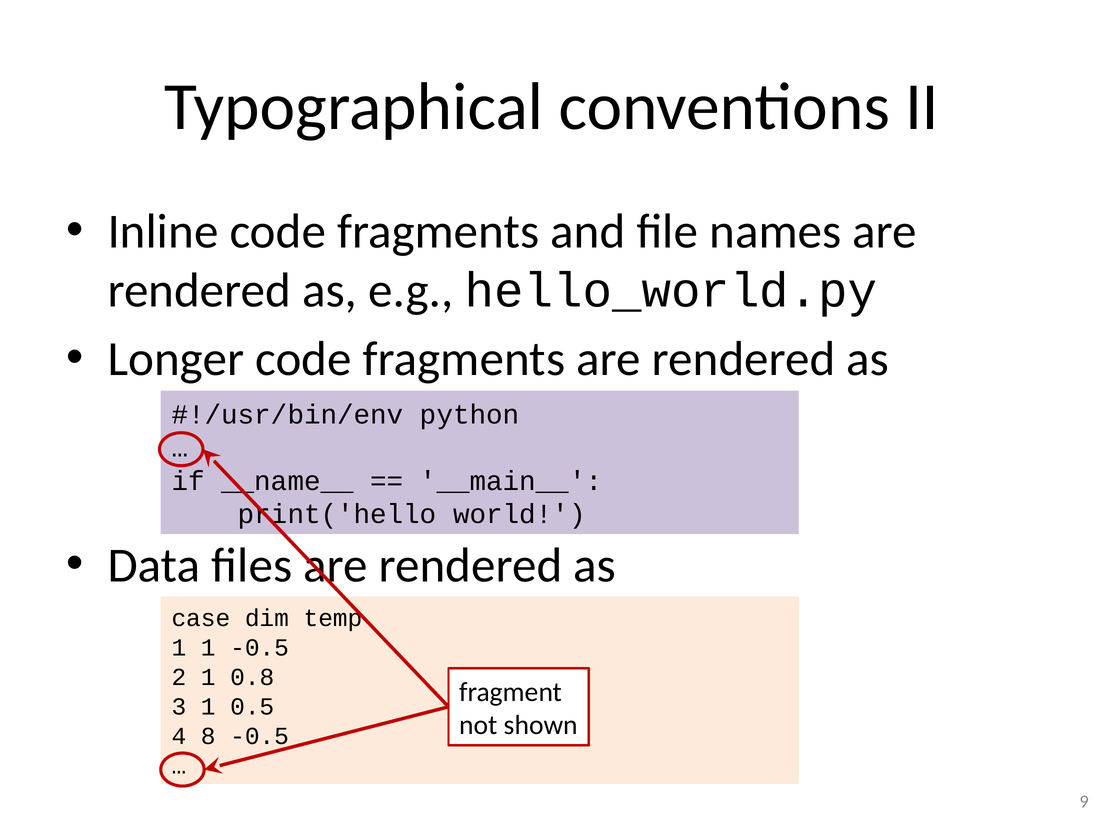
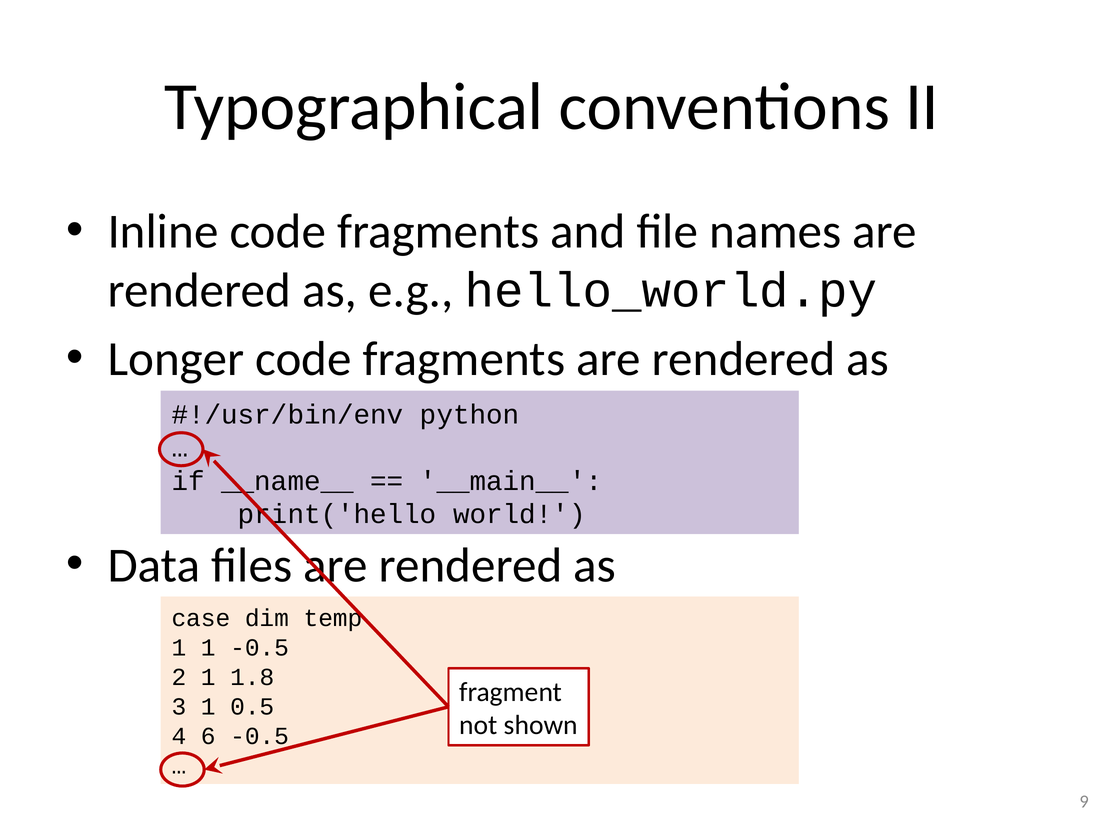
0.8: 0.8 -> 1.8
8: 8 -> 6
